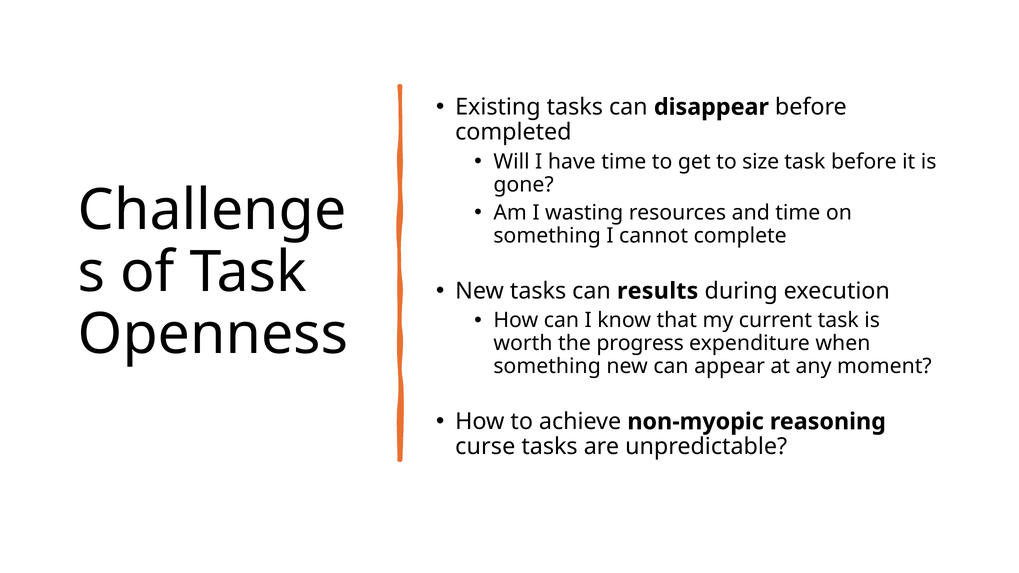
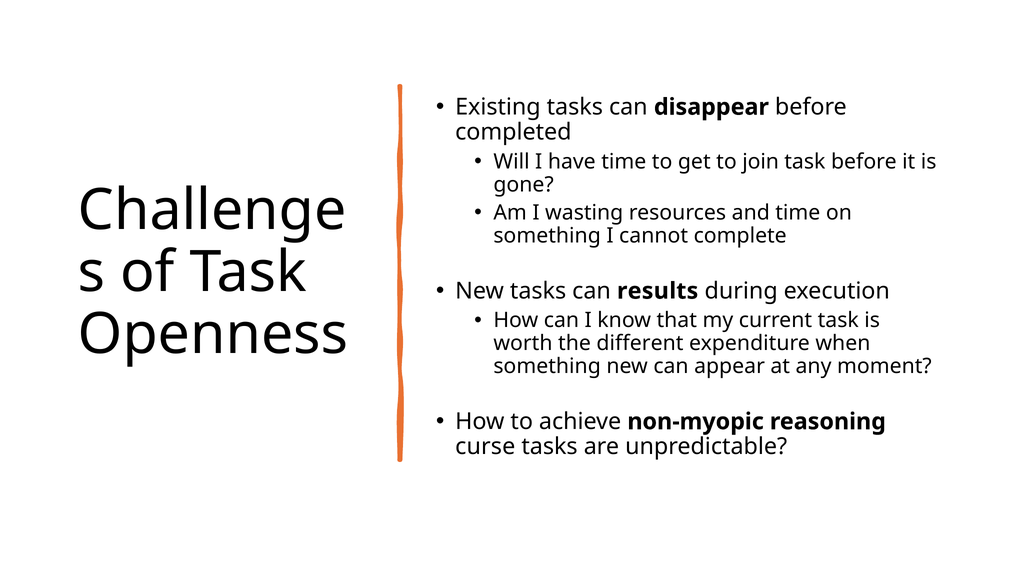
size: size -> join
progress: progress -> different
